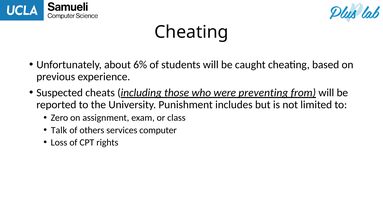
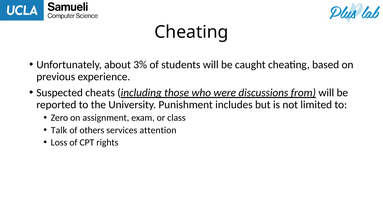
6%: 6% -> 3%
preventing: preventing -> discussions
computer: computer -> attention
